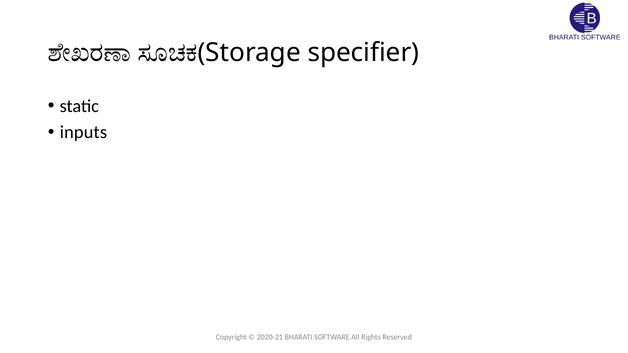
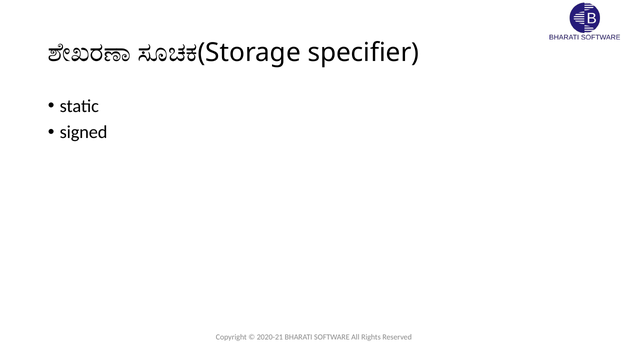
inputs: inputs -> signed
